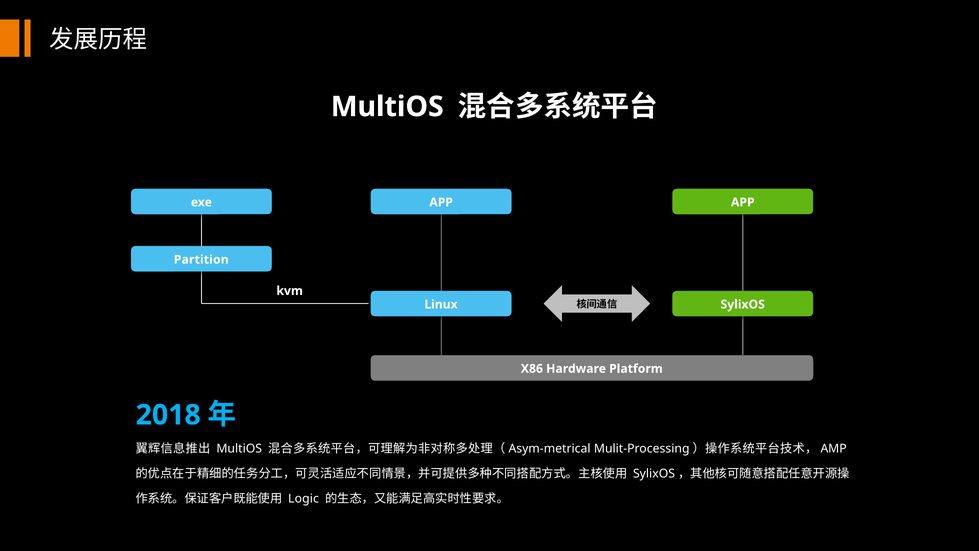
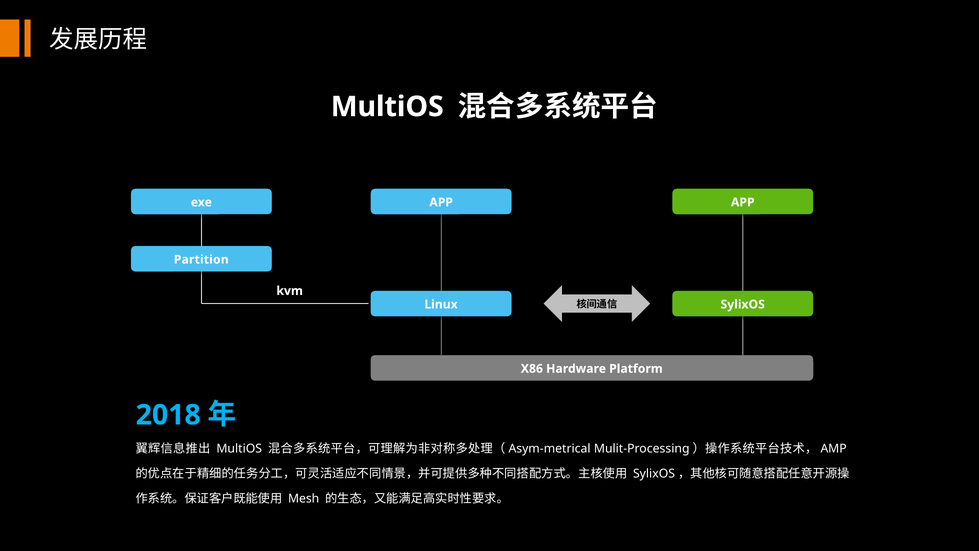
Logic: Logic -> Mesh
